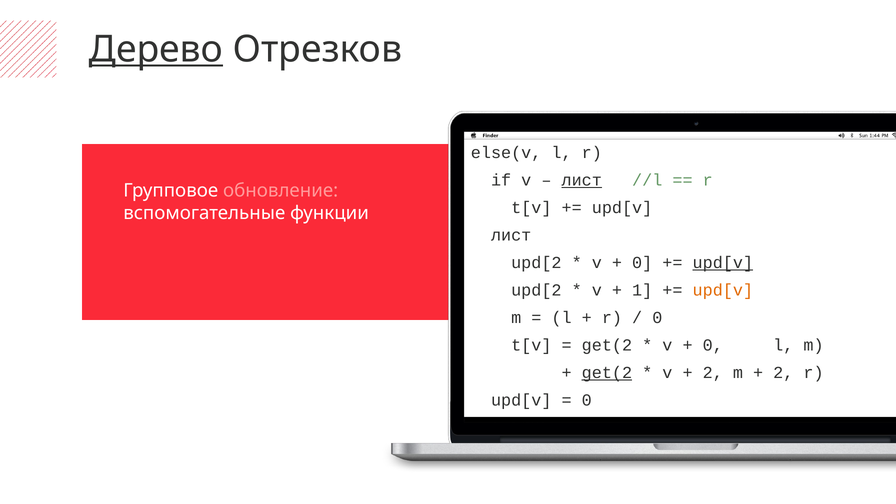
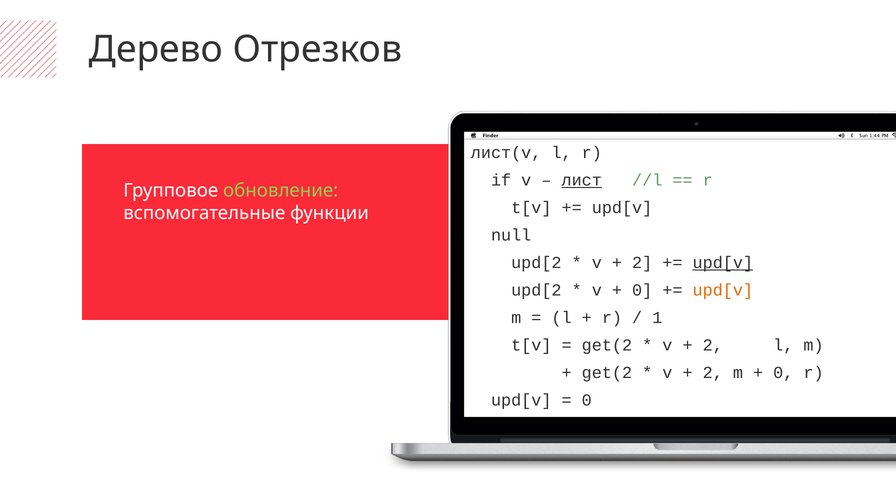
Дерево underline: present -> none
else(v: else(v -> лист(v
обновление colour: pink -> light green
лист at (511, 235): лист -> null
0 at (642, 263): 0 -> 2
1 at (642, 290): 1 -> 0
0 at (657, 318): 0 -> 1
0 at (713, 345): 0 -> 2
get(2 at (607, 373) underline: present -> none
2 at (783, 373): 2 -> 0
